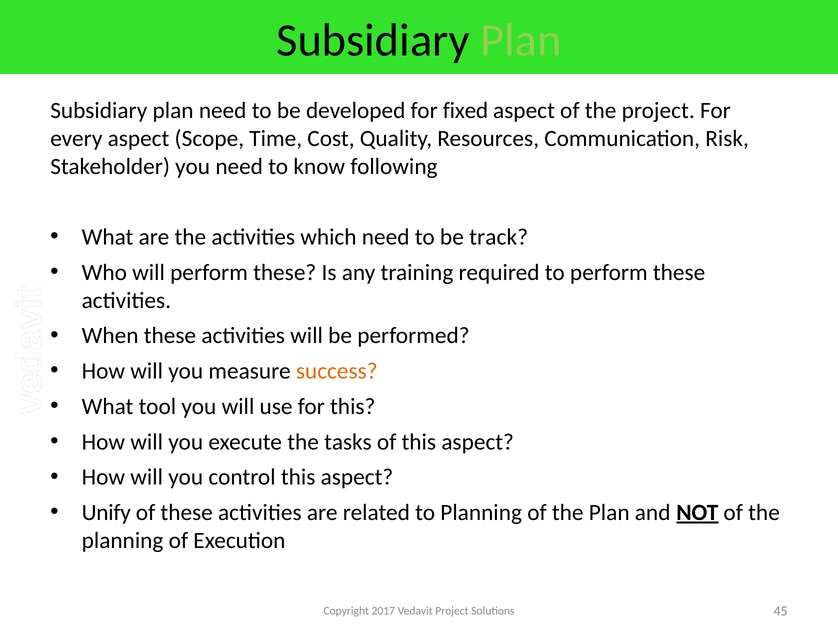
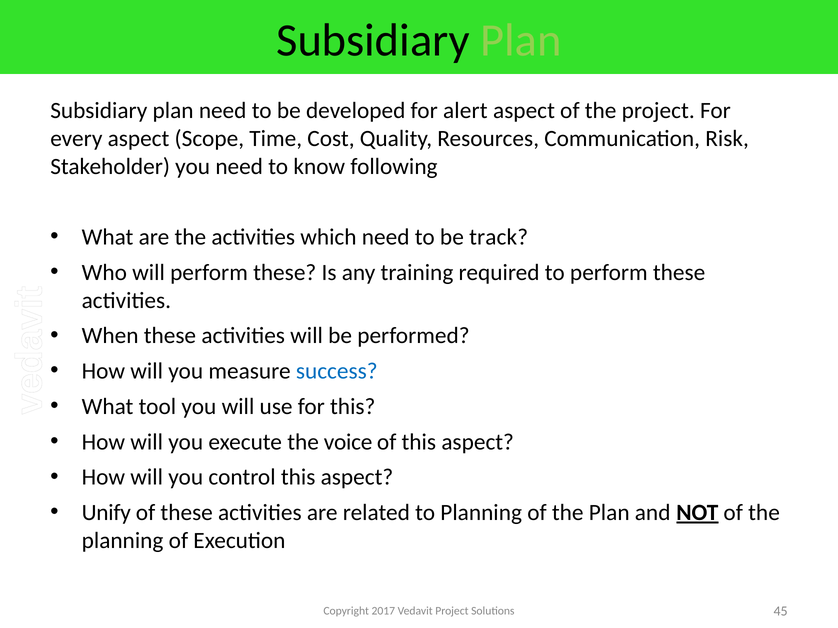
fixed: fixed -> alert
success colour: orange -> blue
tasks: tasks -> voice
